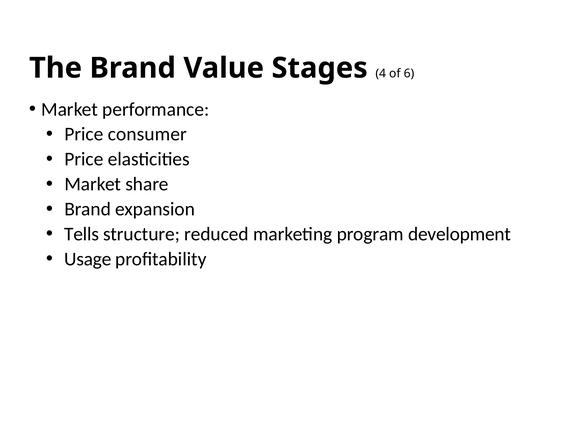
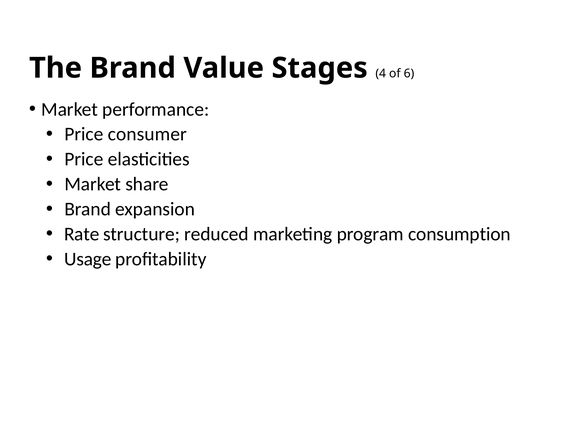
Tells: Tells -> Rate
development: development -> consumption
